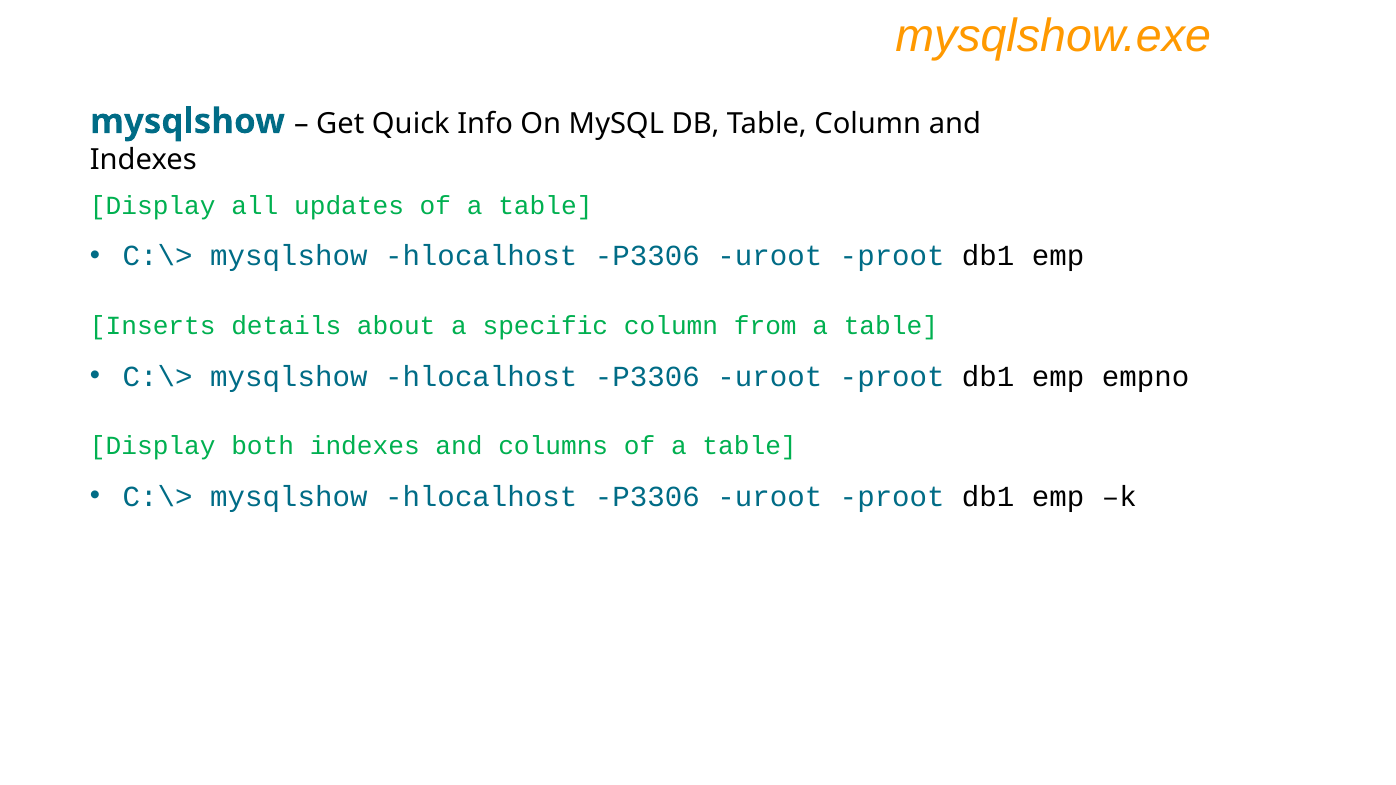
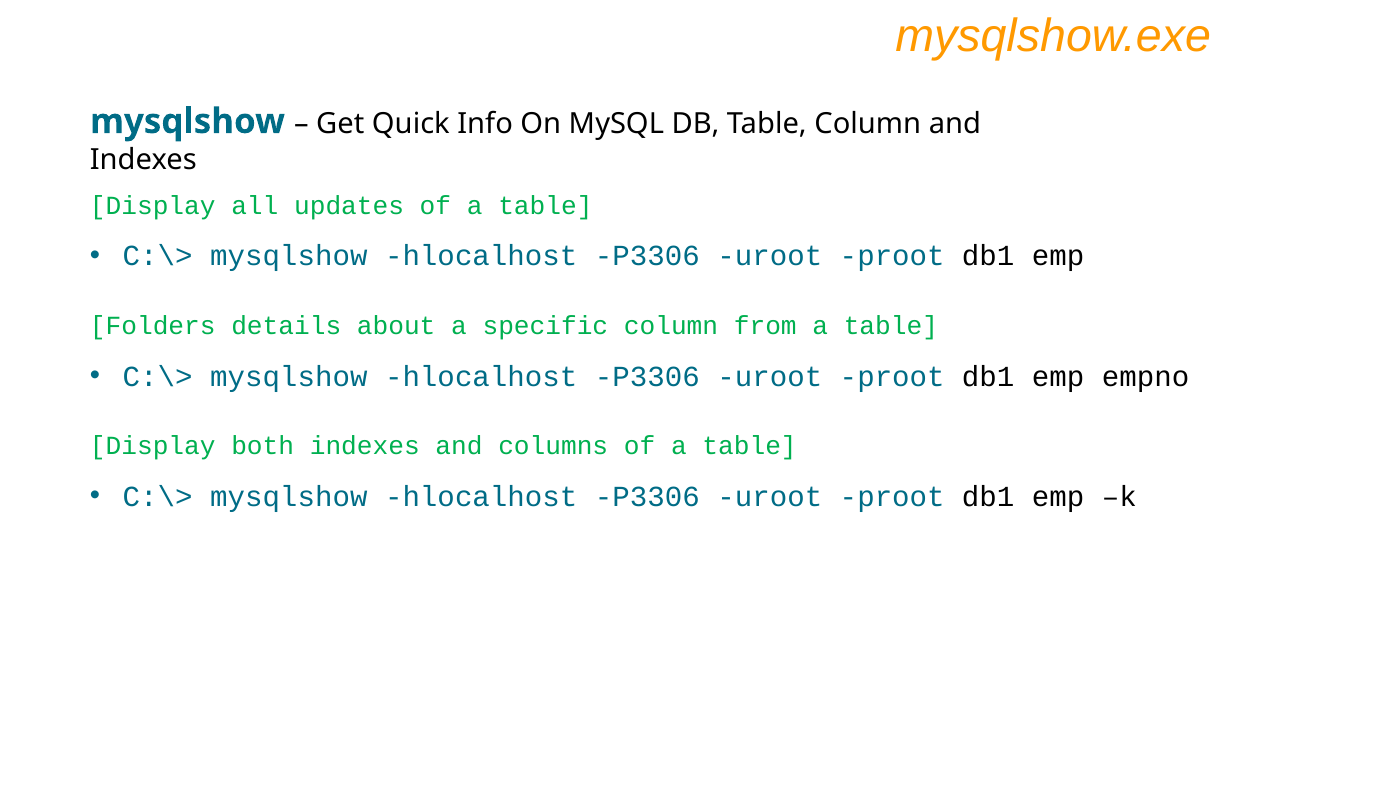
Inserts: Inserts -> Folders
